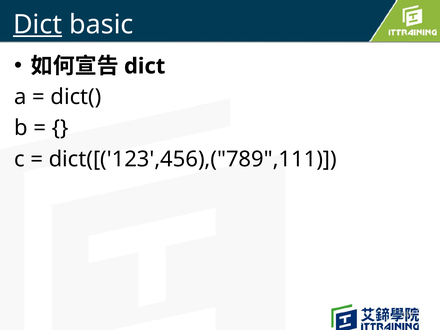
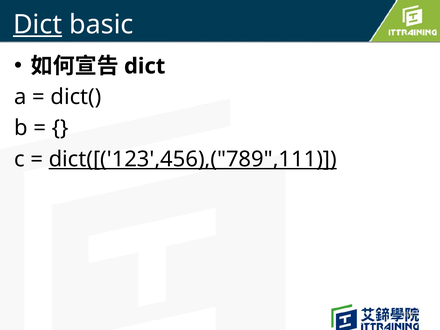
dict([('123',456),("789",111 underline: none -> present
